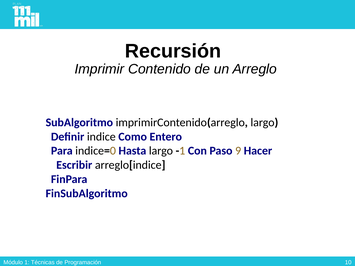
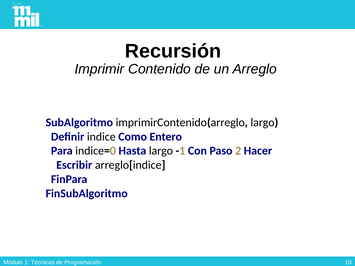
9: 9 -> 2
